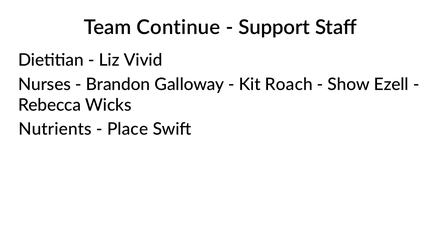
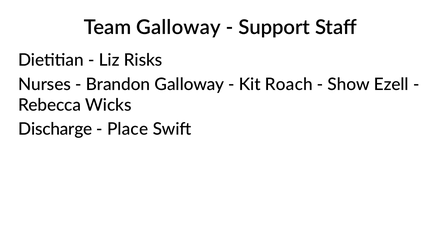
Team Continue: Continue -> Galloway
Vivid: Vivid -> Risks
Nutrients: Nutrients -> Discharge
